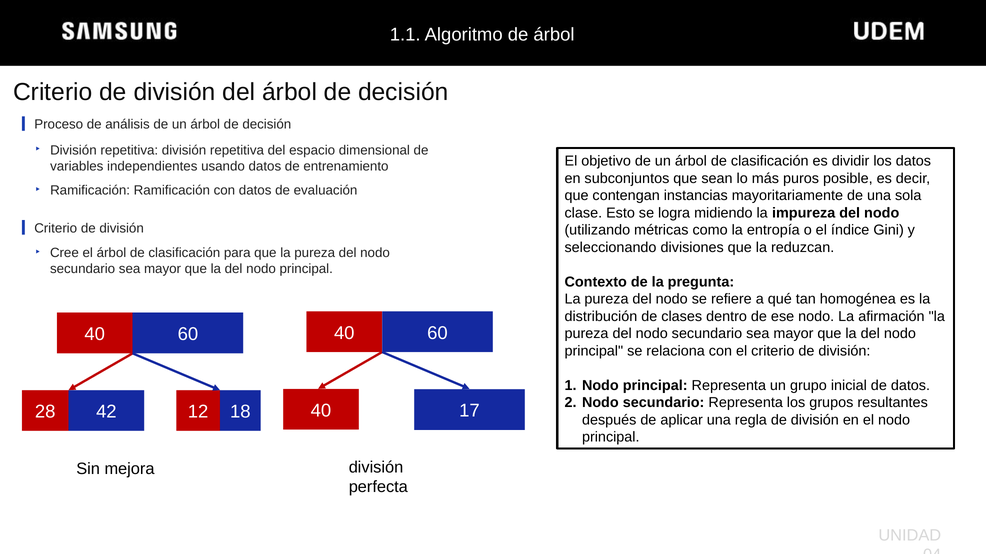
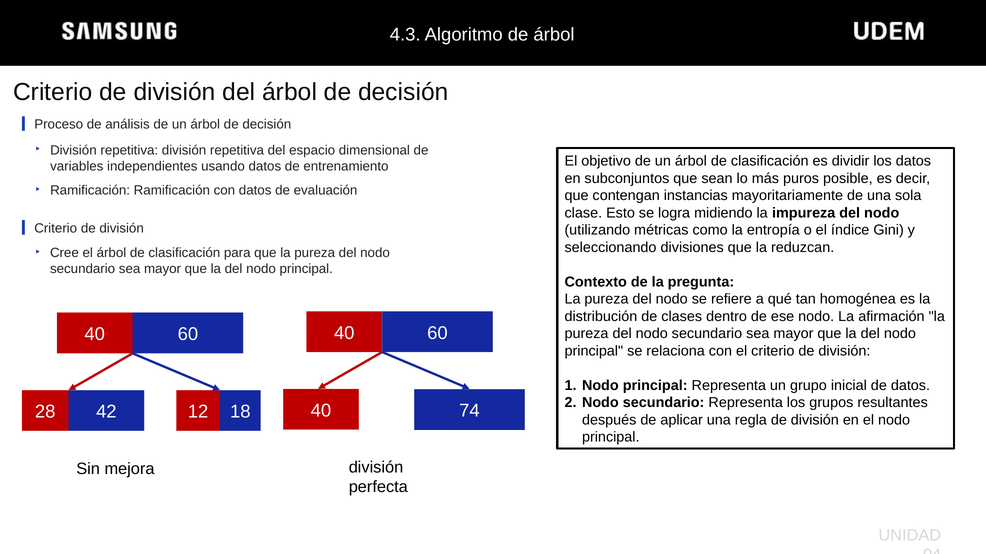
1.1: 1.1 -> 4.3
17: 17 -> 74
